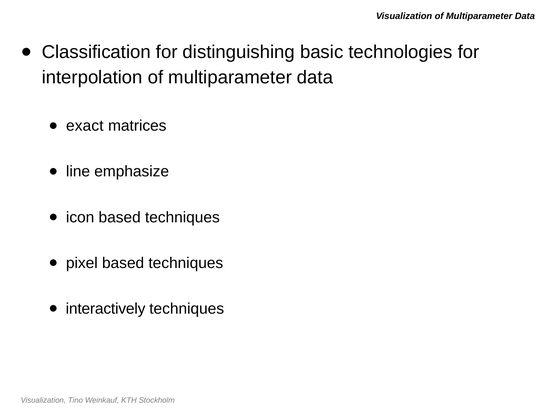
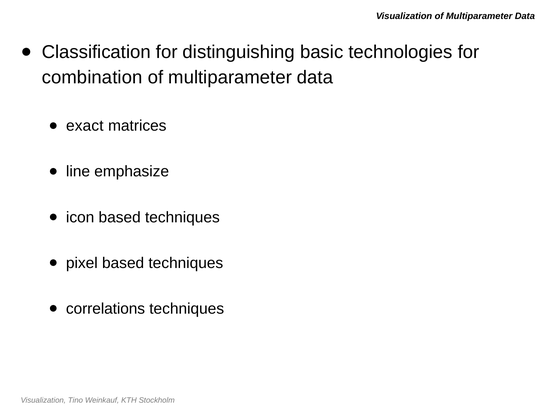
interpolation: interpolation -> combination
interactively: interactively -> correlations
